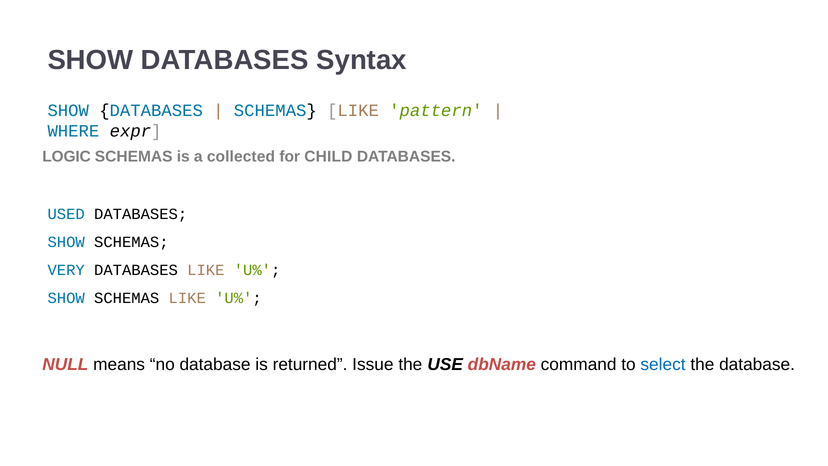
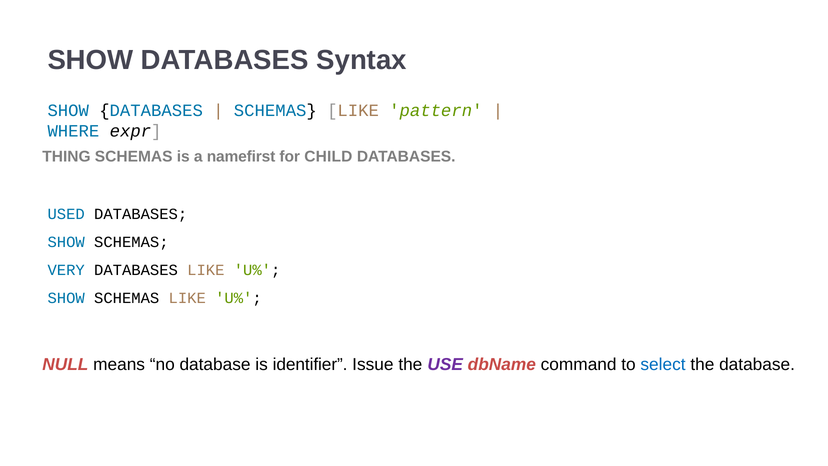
LOGIC: LOGIC -> THING
collected: collected -> namefirst
returned: returned -> identifier
USE colour: black -> purple
